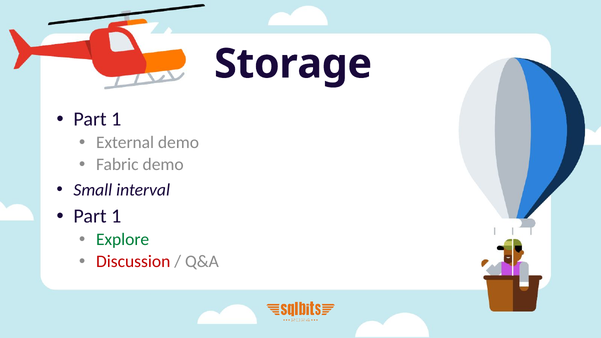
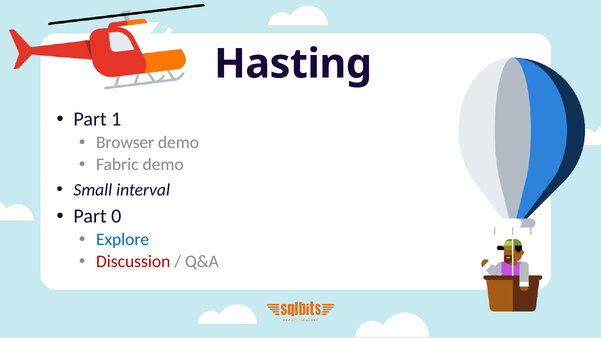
Storage: Storage -> Hasting
External: External -> Browser
1 at (116, 216): 1 -> 0
Explore colour: green -> blue
